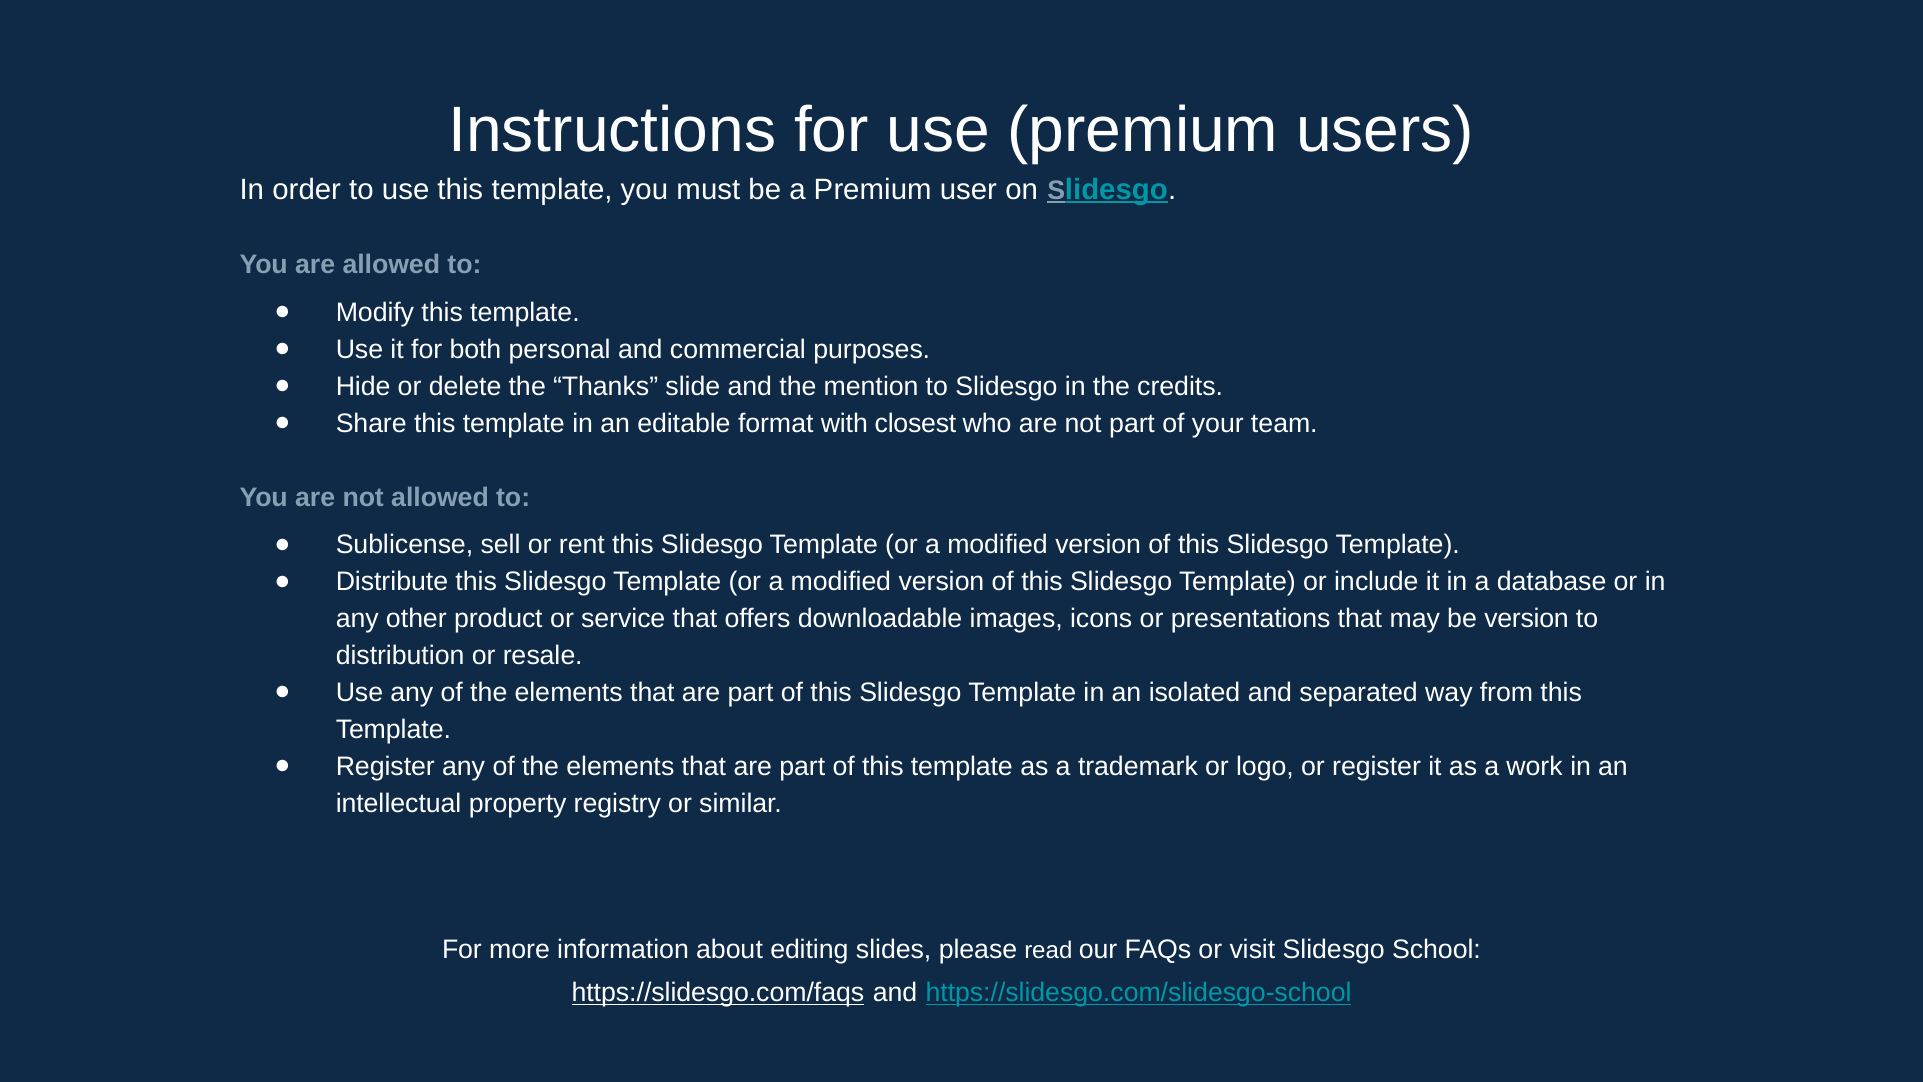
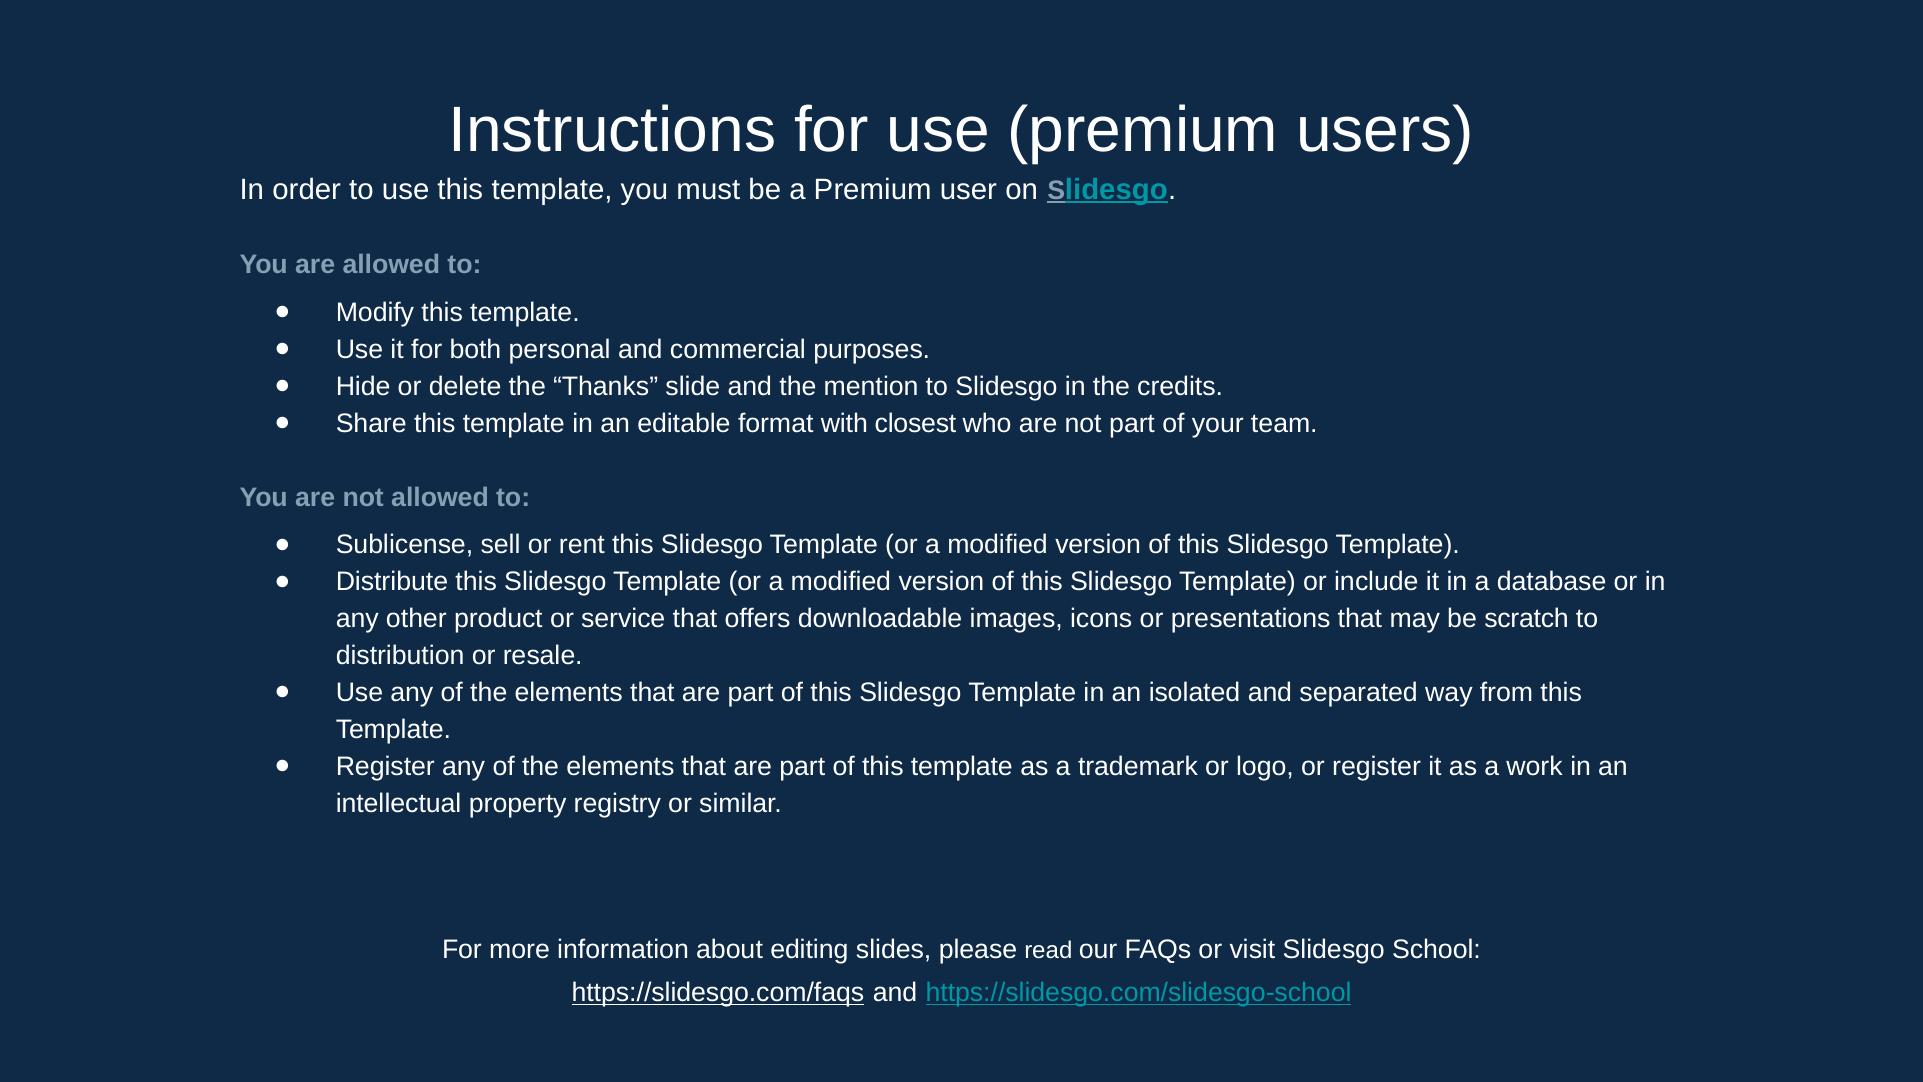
be version: version -> scratch
